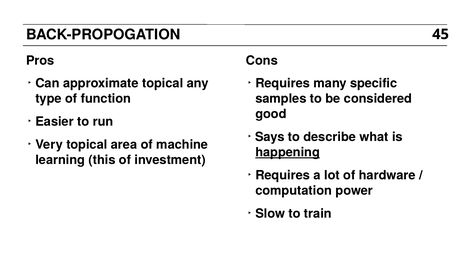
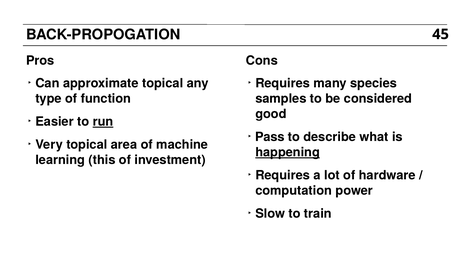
specific: specific -> species
run underline: none -> present
Says: Says -> Pass
